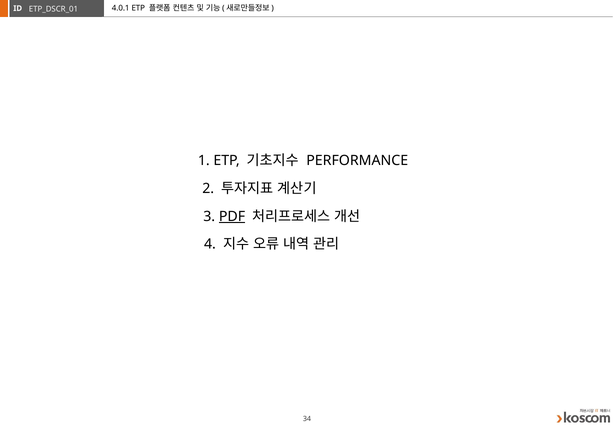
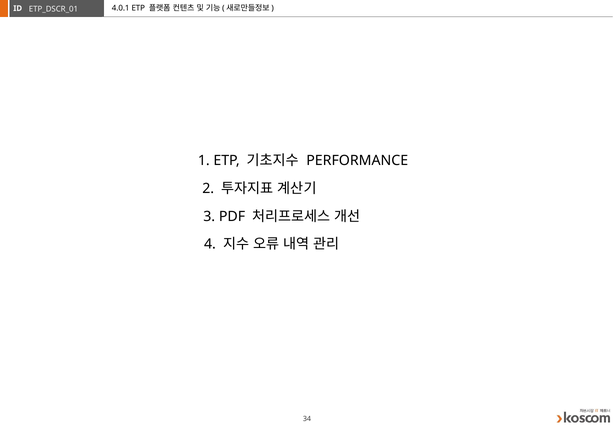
PDF underline: present -> none
